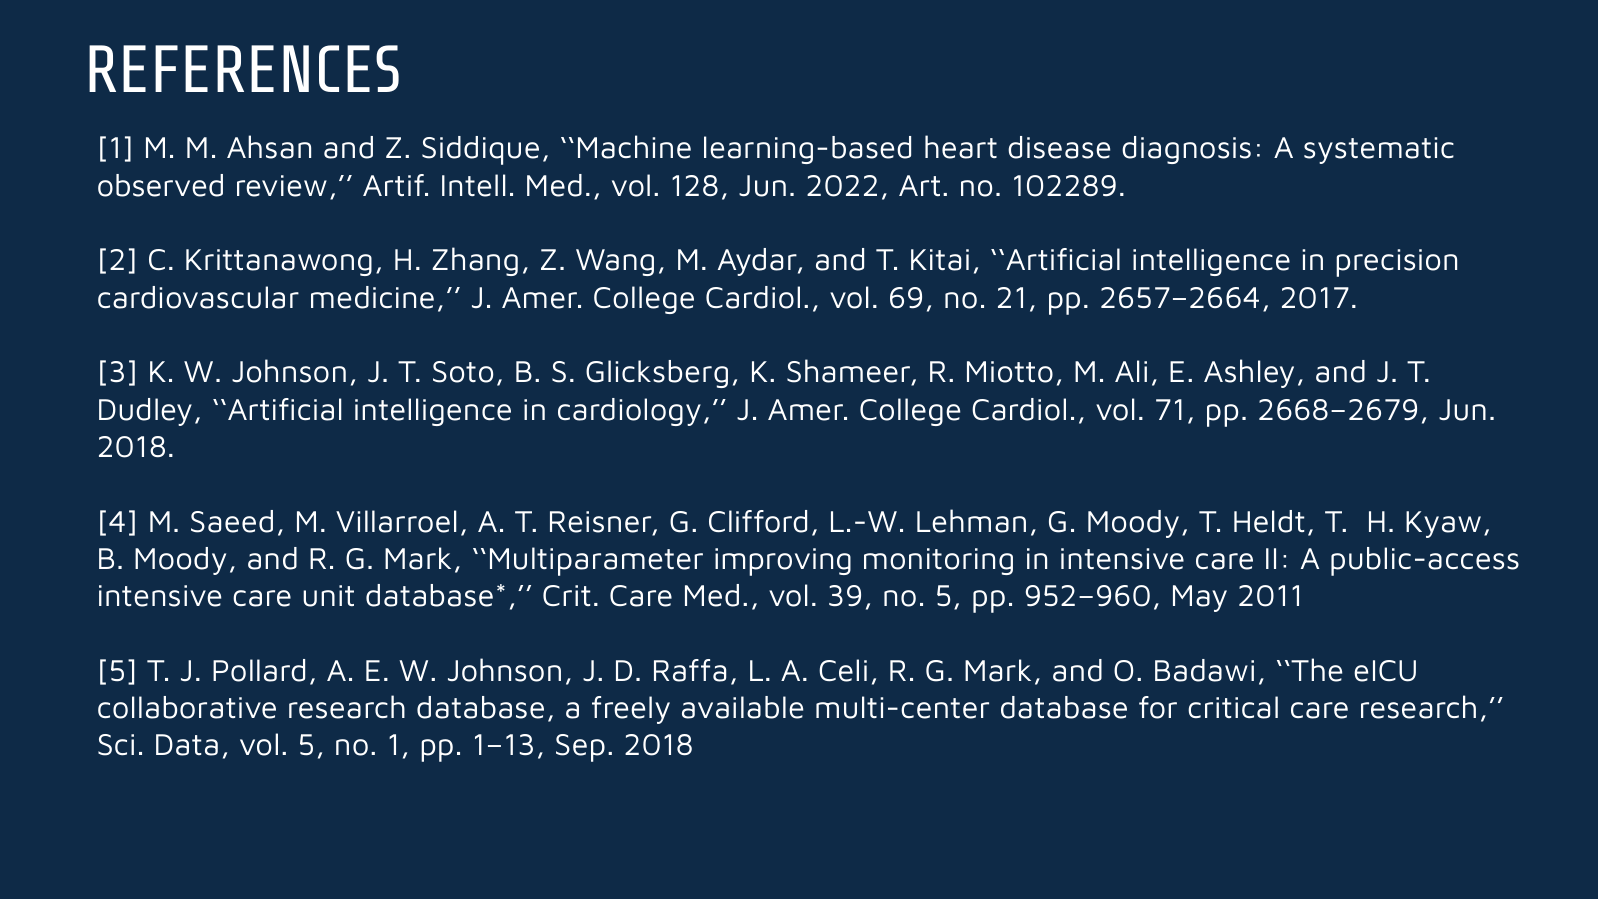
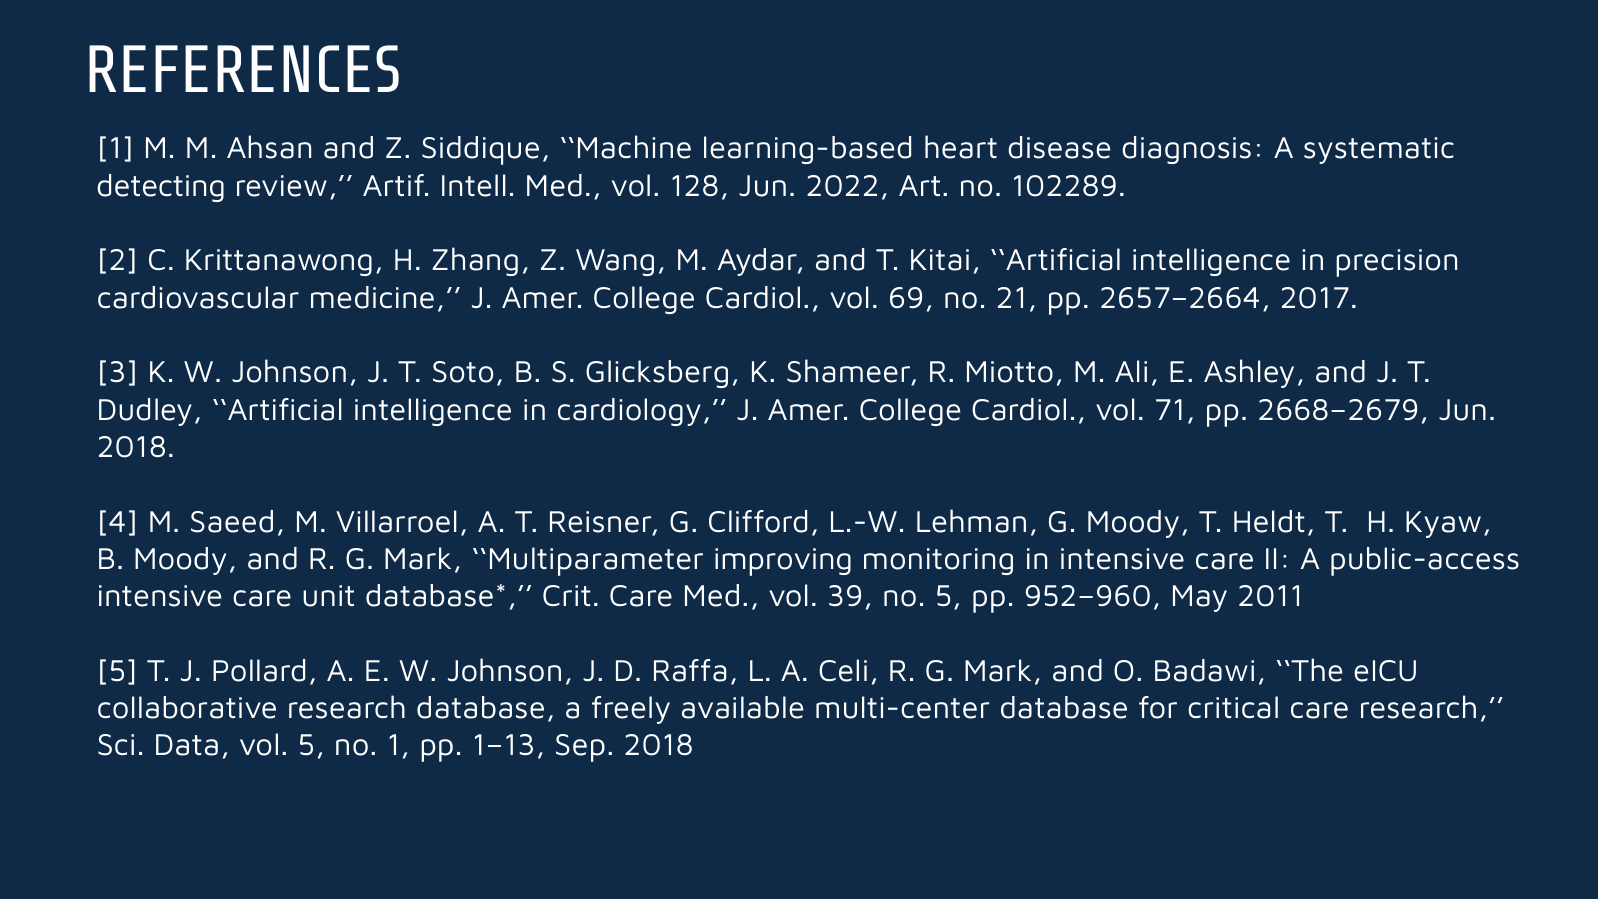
observed: observed -> detecting
